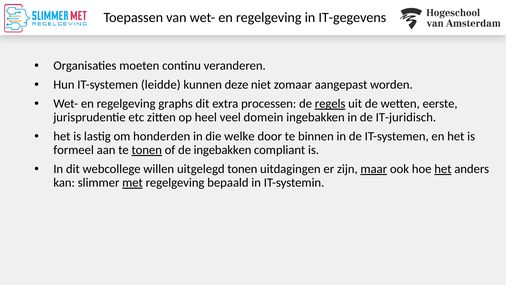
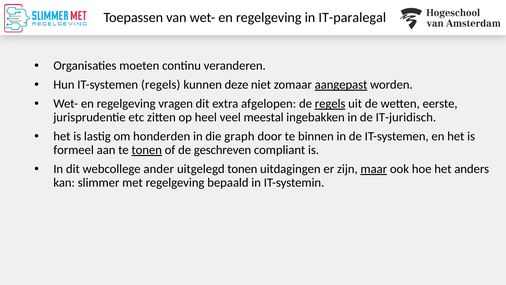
IT-gegevens: IT-gegevens -> IT-paralegal
IT-systemen leidde: leidde -> regels
aangepast underline: none -> present
graphs: graphs -> vragen
processen: processen -> afgelopen
domein: domein -> meestal
welke: welke -> graph
de ingebakken: ingebakken -> geschreven
willen: willen -> ander
het at (443, 169) underline: present -> none
met underline: present -> none
